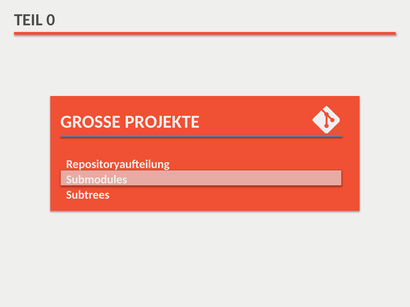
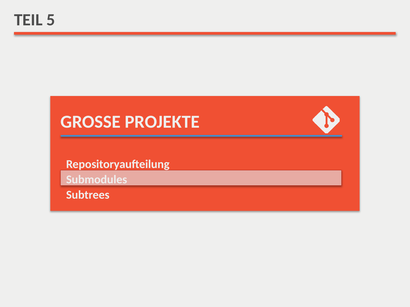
0: 0 -> 5
